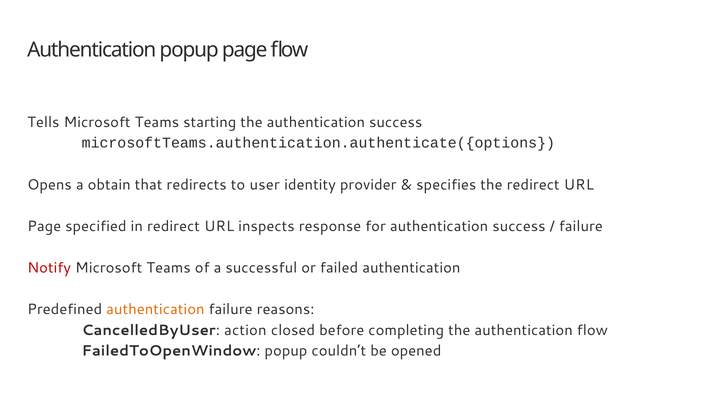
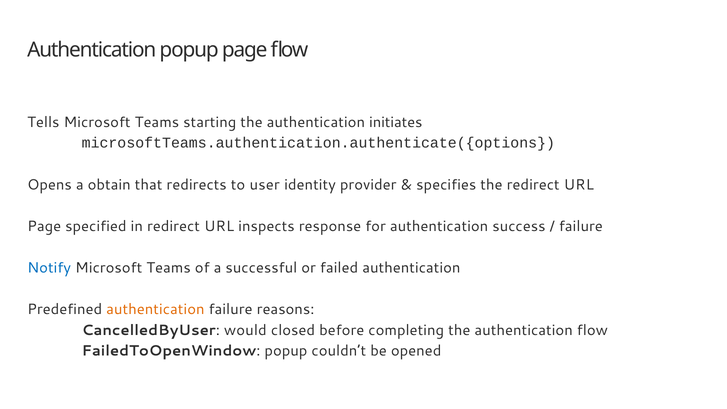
the authentication success: success -> initiates
Notify colour: red -> blue
action: action -> would
